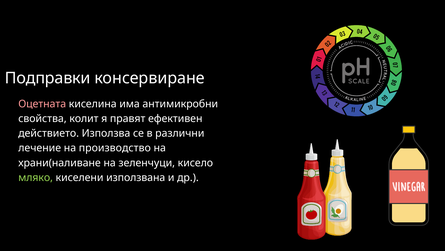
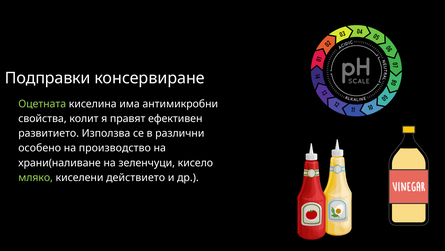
Оцетната colour: pink -> light green
действието: действието -> развитието
лечение: лечение -> особено
използвана: използвана -> действието
